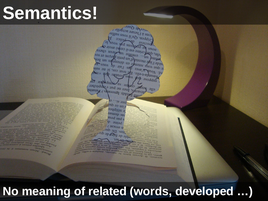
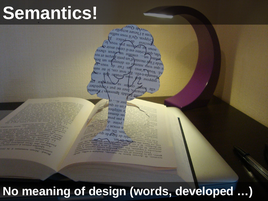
related: related -> design
